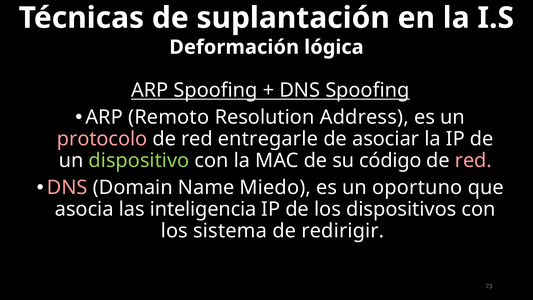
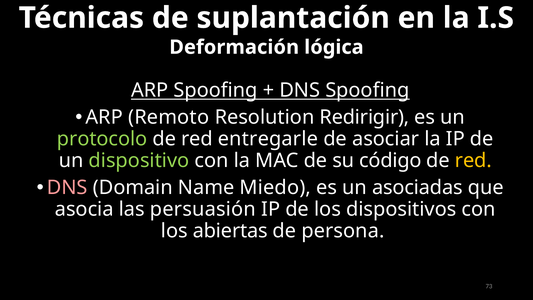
Address: Address -> Redirigir
protocolo colour: pink -> light green
red at (473, 160) colour: pink -> yellow
oportuno: oportuno -> asociadas
inteligencia: inteligencia -> persuasión
sistema: sistema -> abiertas
redirigir: redirigir -> persona
